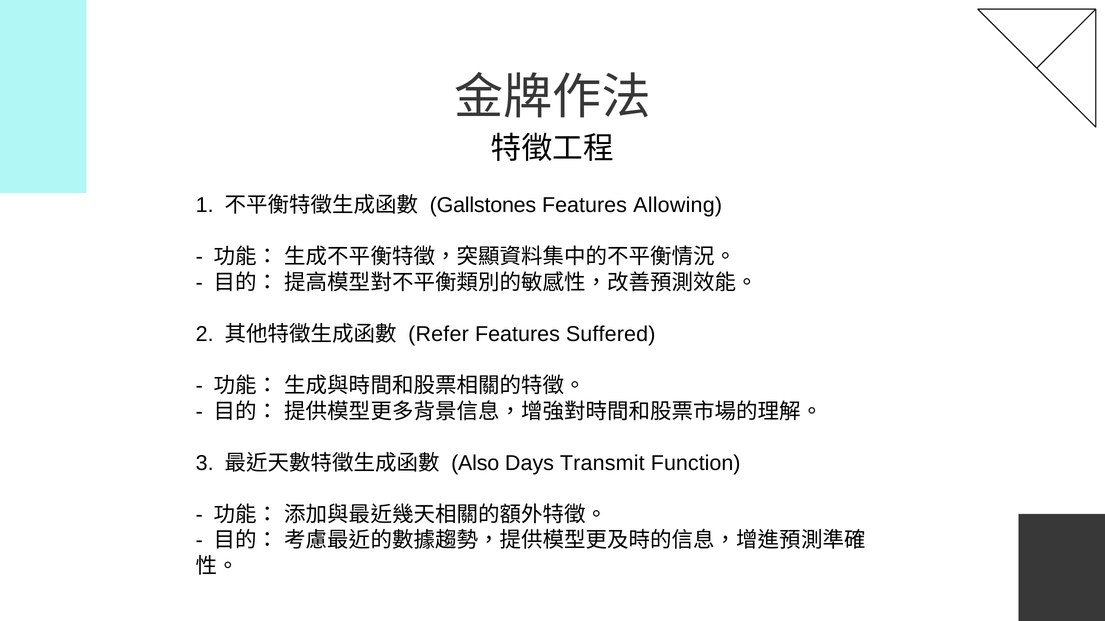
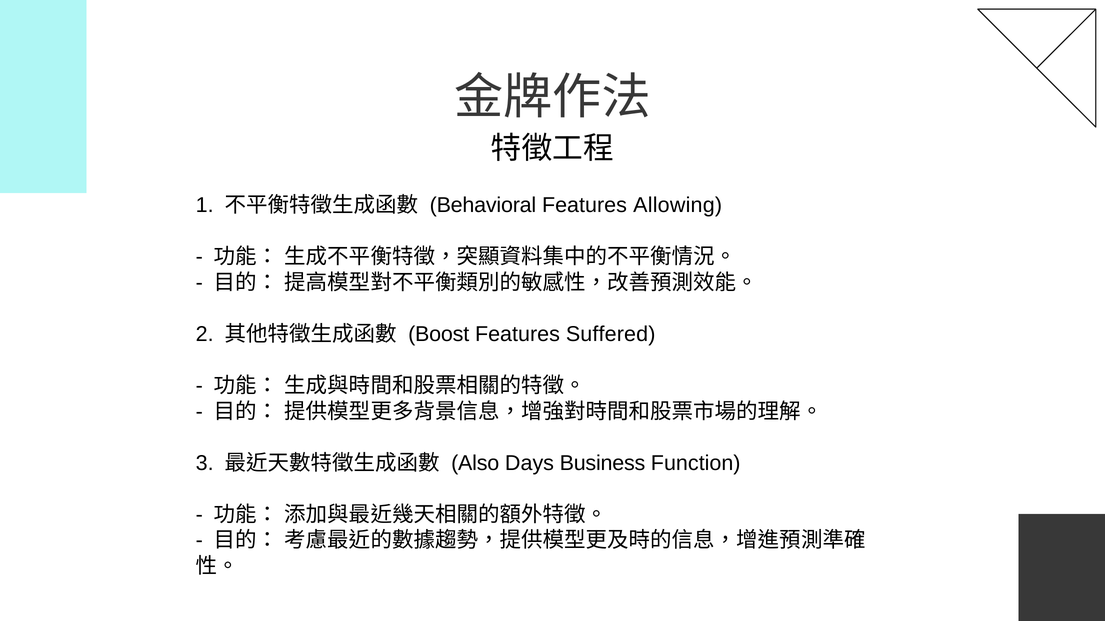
Gallstones: Gallstones -> Behavioral
Refer: Refer -> Boost
Transmit: Transmit -> Business
